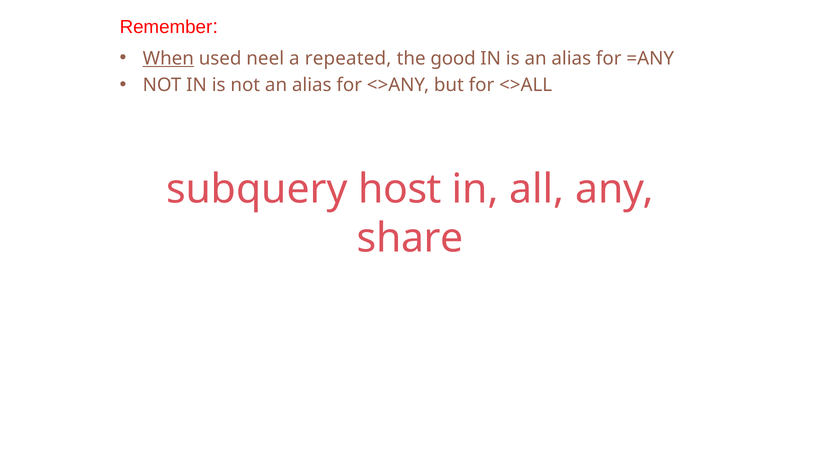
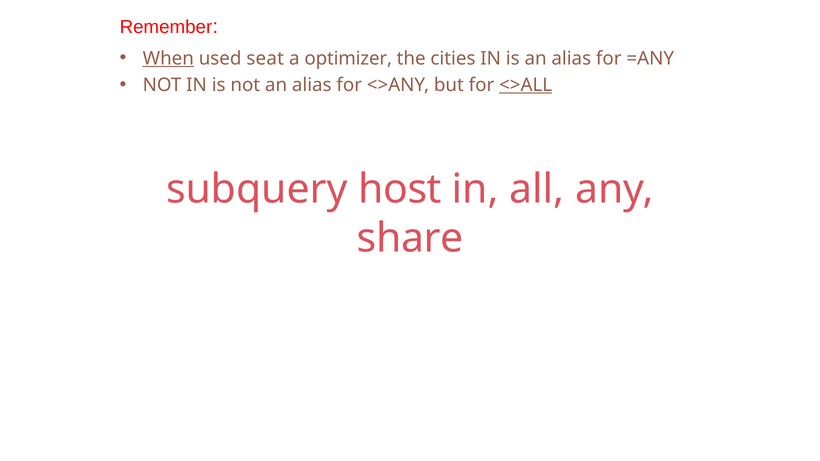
neel: neel -> seat
repeated: repeated -> optimizer
good: good -> cities
<>ALL underline: none -> present
